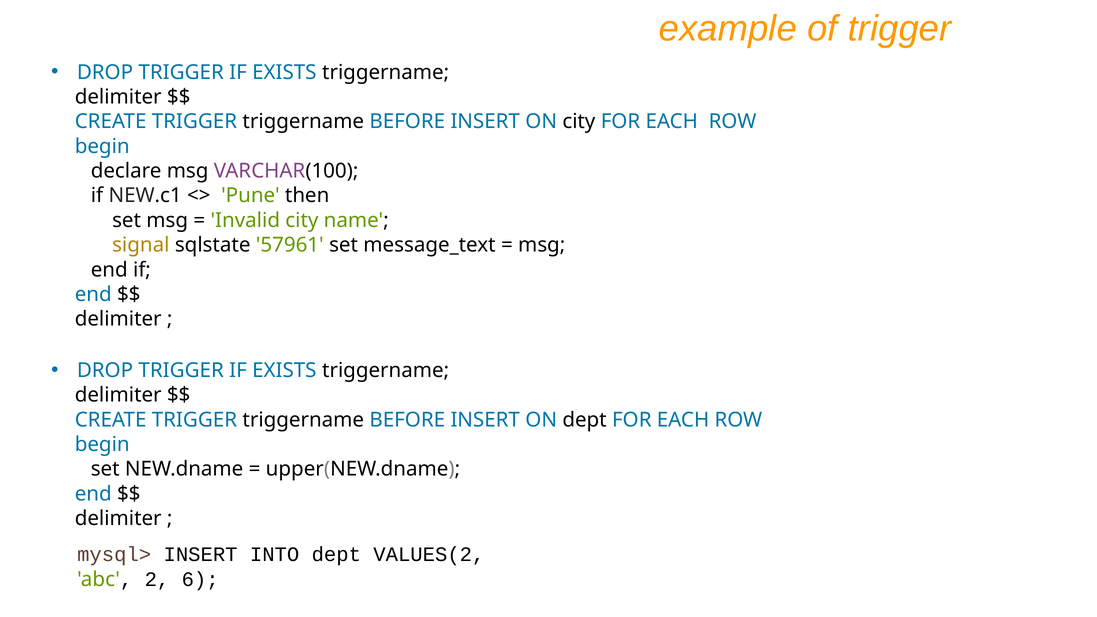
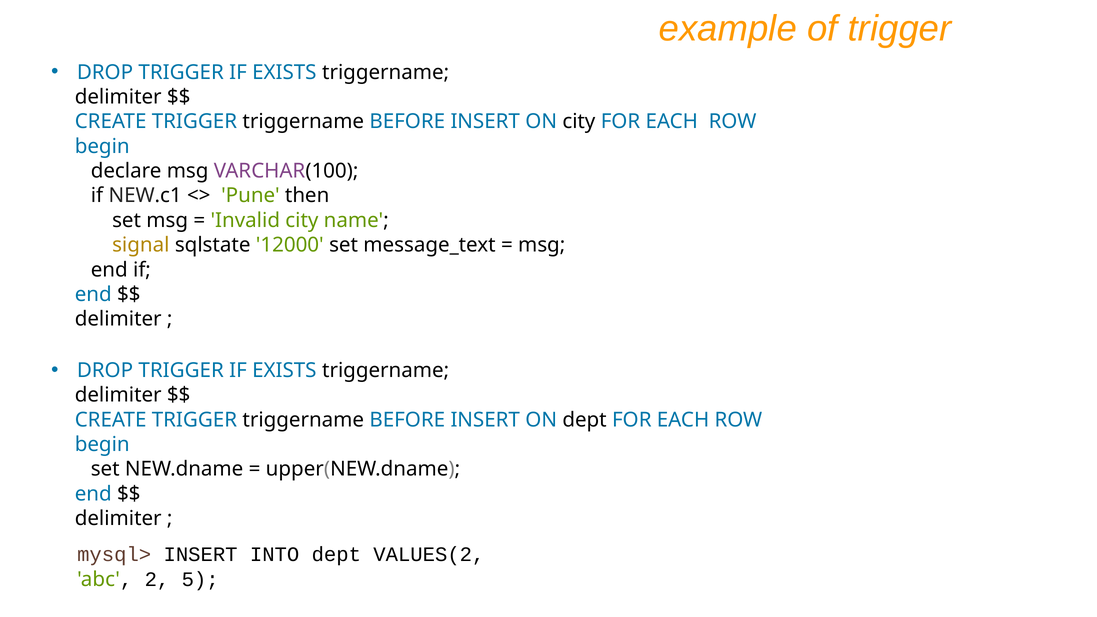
57961: 57961 -> 12000
6: 6 -> 5
